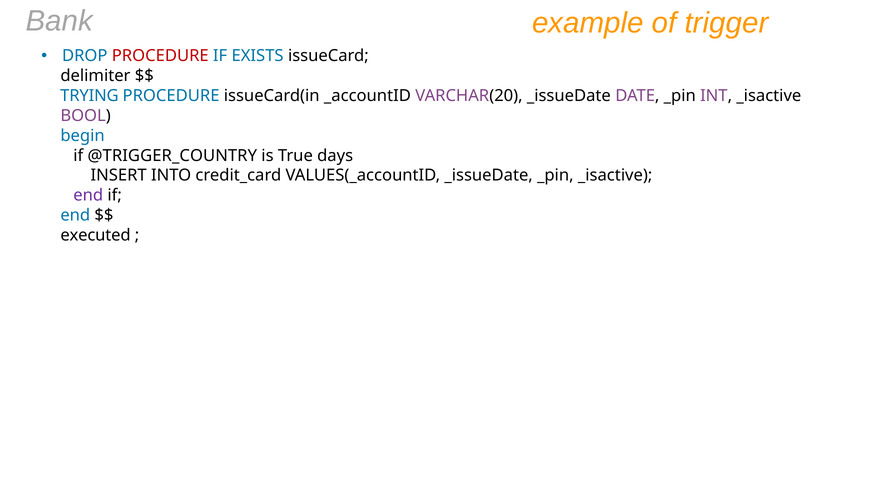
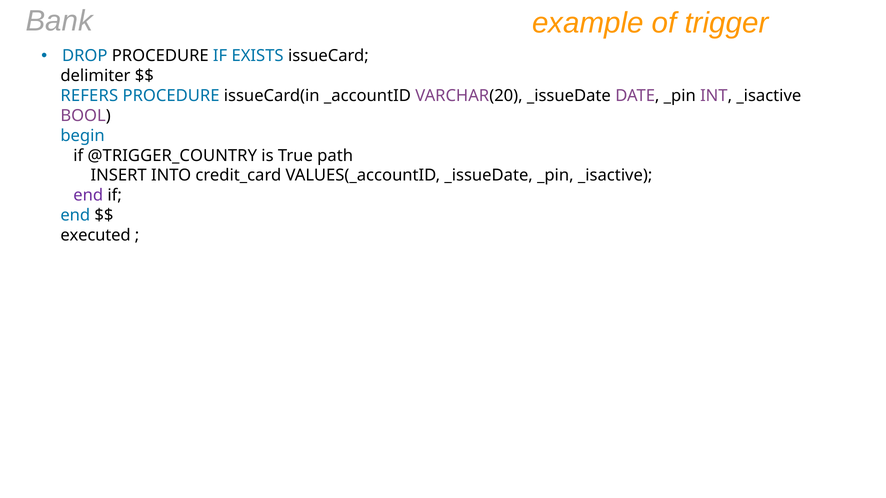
PROCEDURE at (160, 56) colour: red -> black
TRYING: TRYING -> REFERS
days: days -> path
